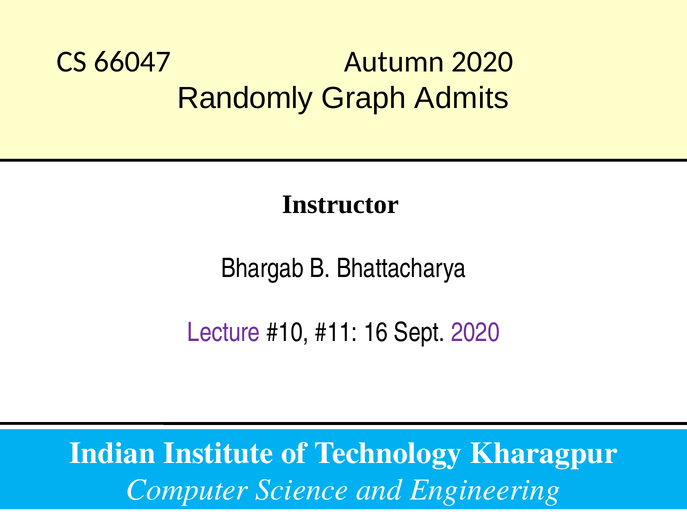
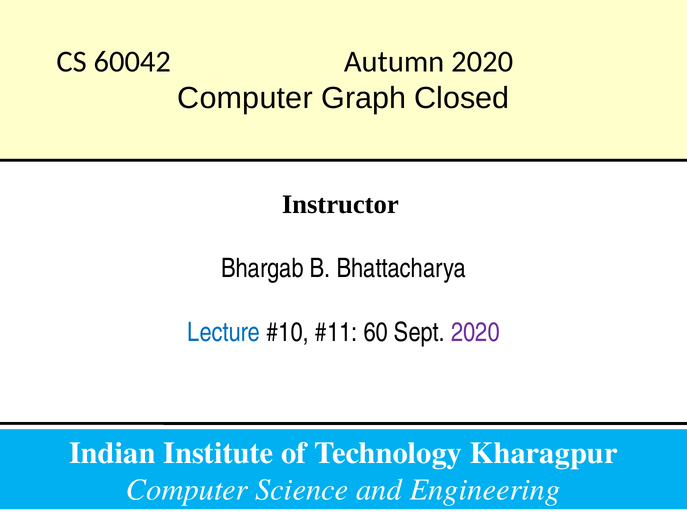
66047: 66047 -> 60042
Randomly at (245, 98): Randomly -> Computer
Admits: Admits -> Closed
Lecture colour: purple -> blue
16: 16 -> 60
